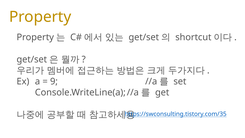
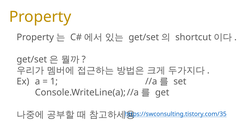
9: 9 -> 1
